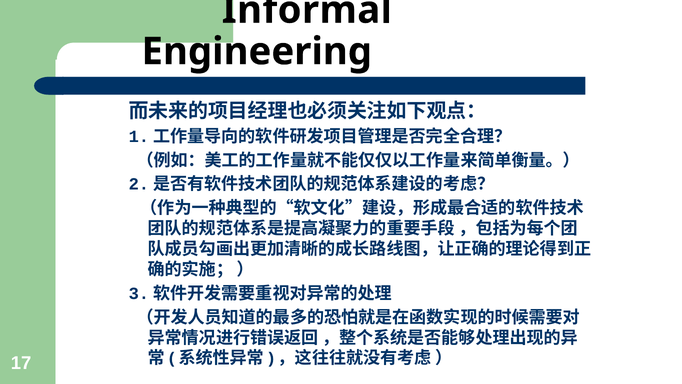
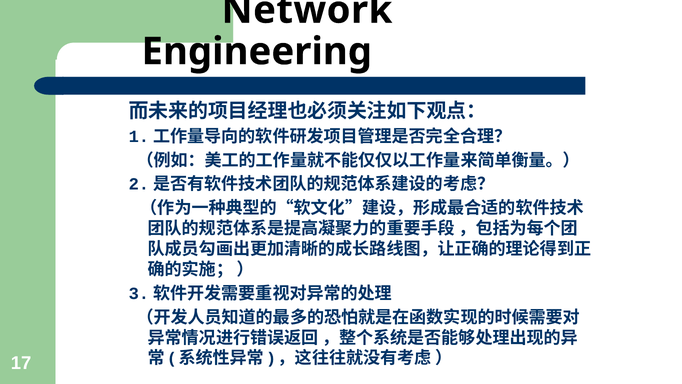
Informal: Informal -> Network
